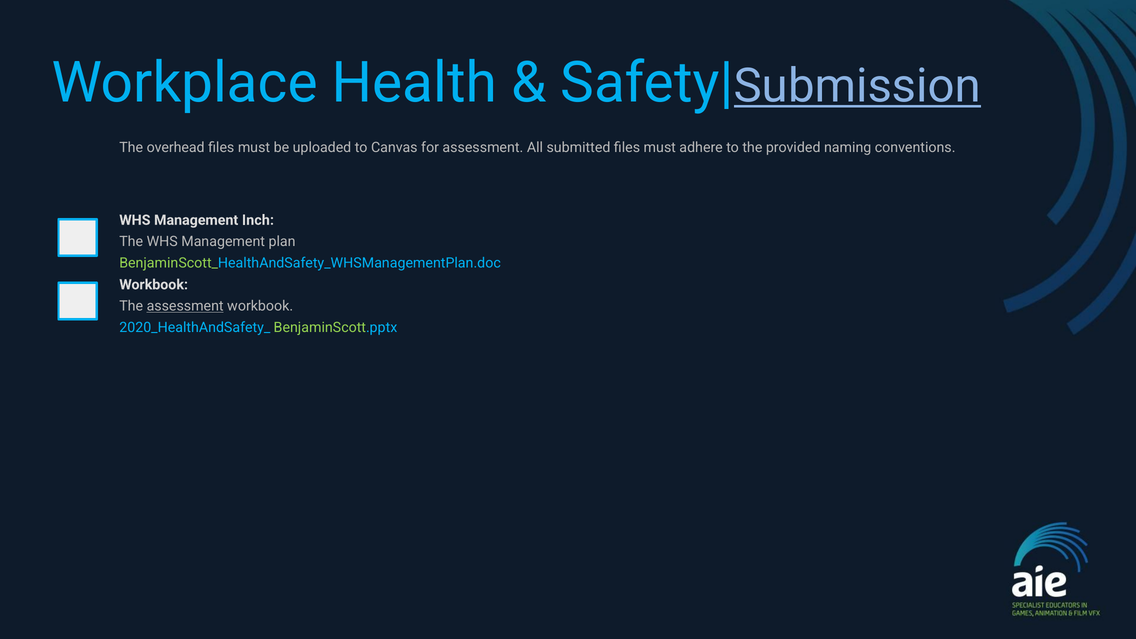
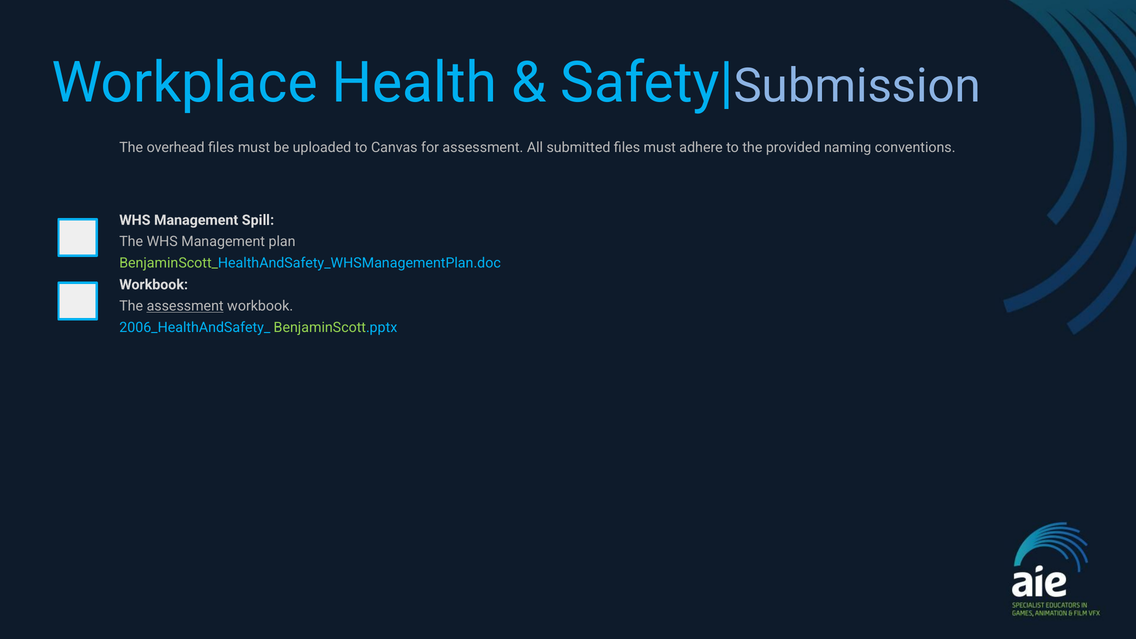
Submission underline: present -> none
Inch: Inch -> Spill
2020_HealthAndSafety_: 2020_HealthAndSafety_ -> 2006_HealthAndSafety_
